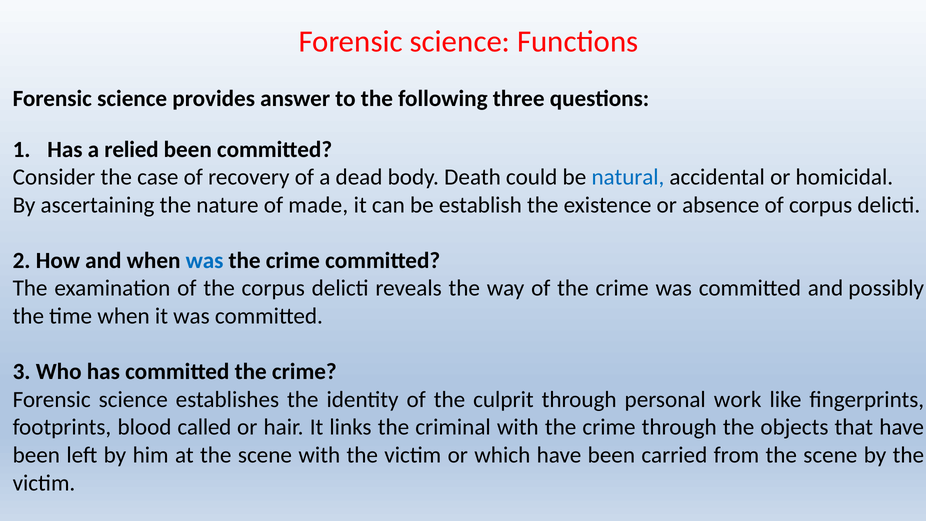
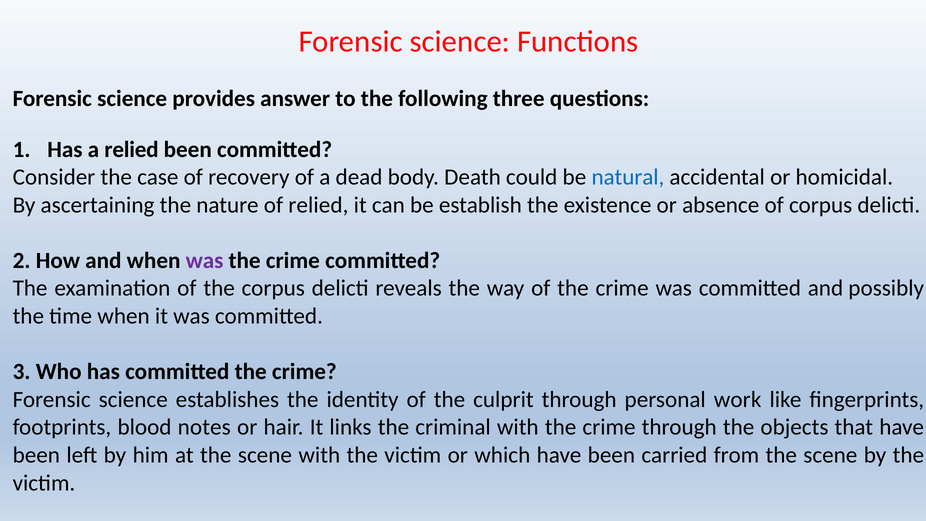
of made: made -> relied
was at (205, 261) colour: blue -> purple
called: called -> notes
